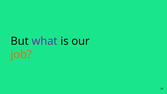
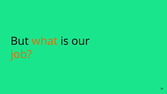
what colour: purple -> orange
